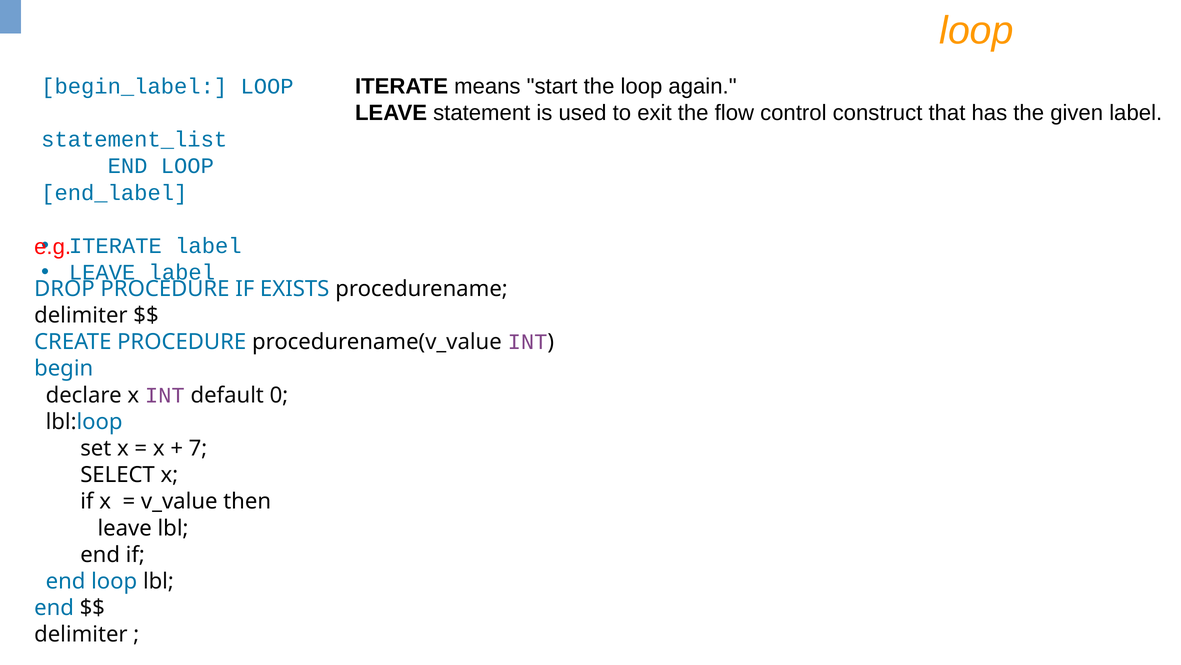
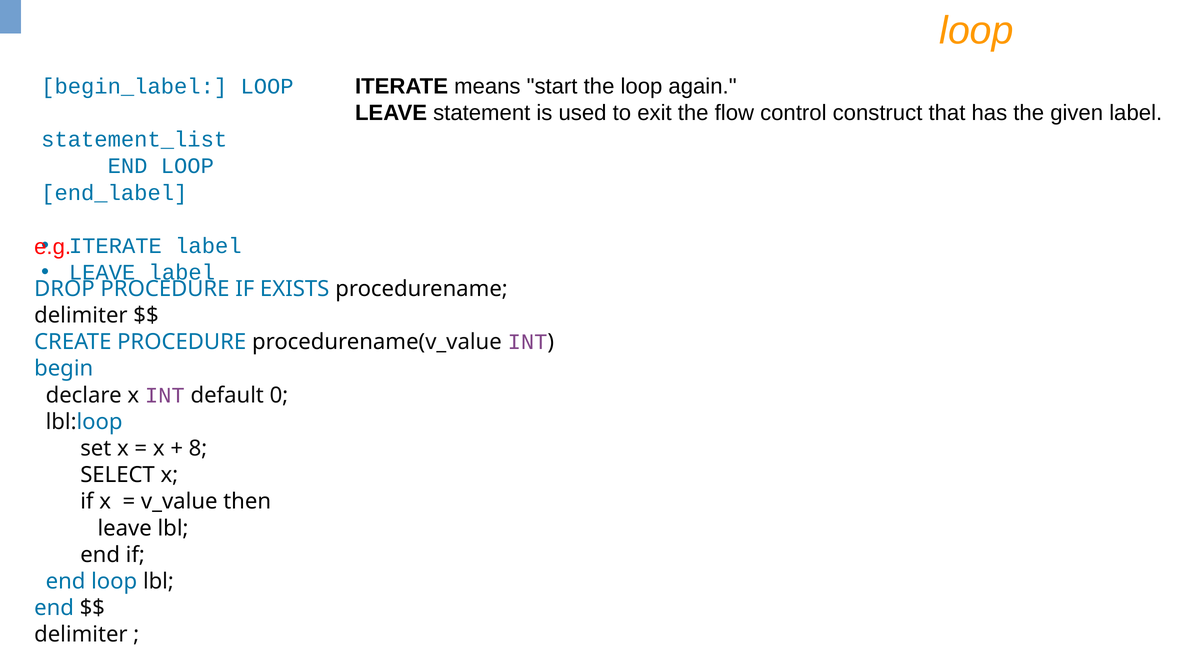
7: 7 -> 8
